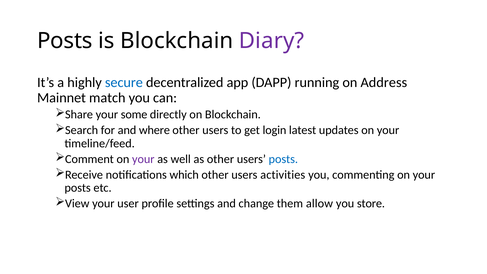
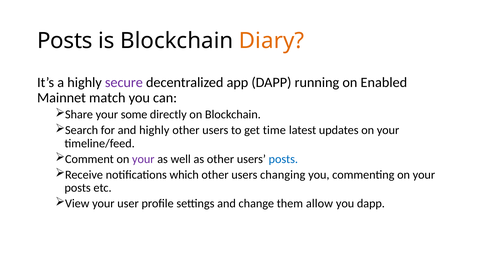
Diary colour: purple -> orange
secure colour: blue -> purple
Address: Address -> Enabled
and where: where -> highly
login: login -> time
activities: activities -> changing
you store: store -> dapp
